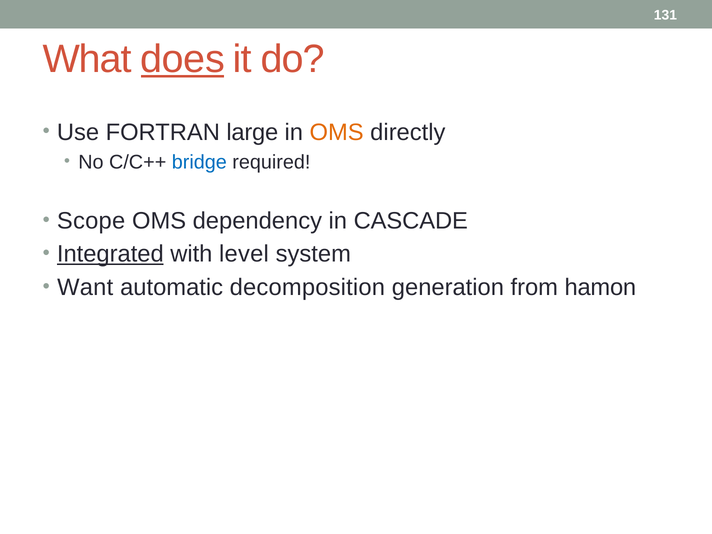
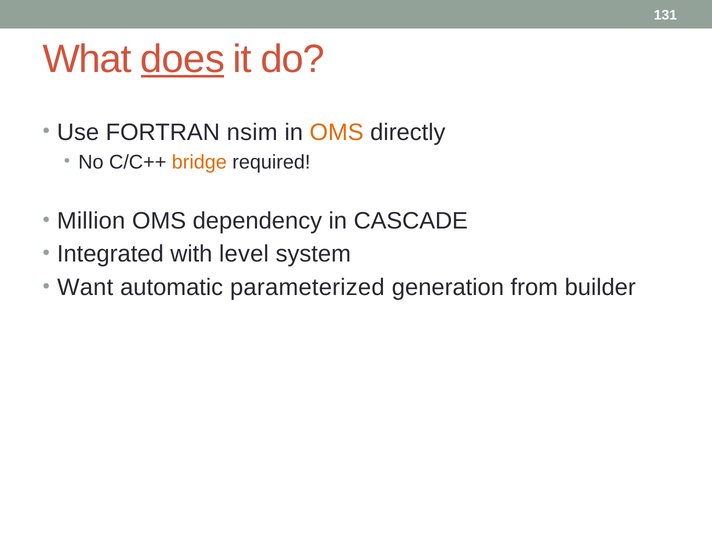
large: large -> nsim
bridge colour: blue -> orange
Scope: Scope -> Million
Integrated underline: present -> none
decomposition: decomposition -> parameterized
hamon: hamon -> builder
